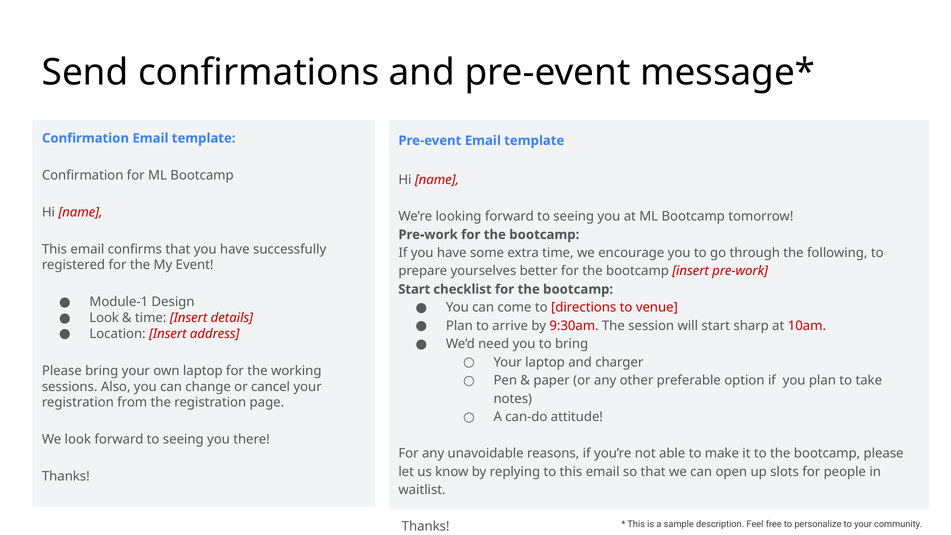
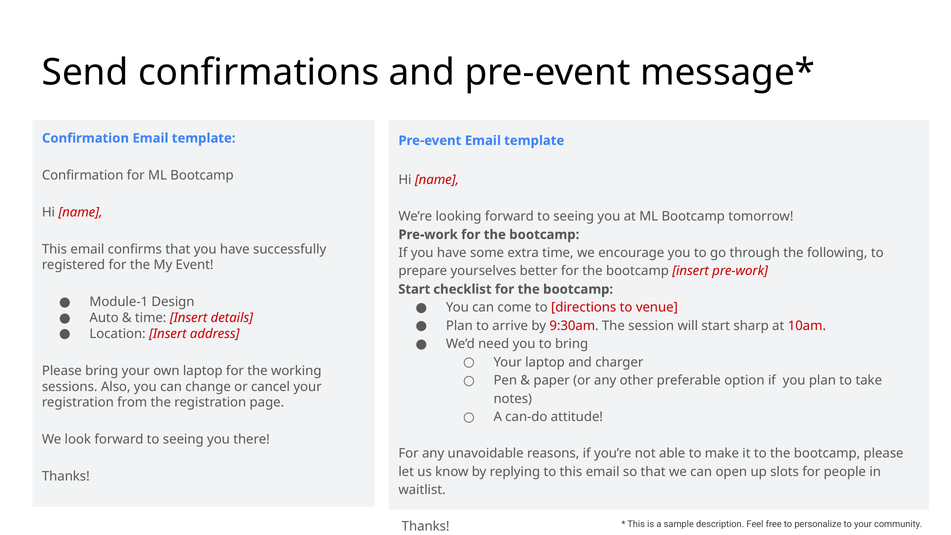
Look at (104, 318): Look -> Auto
